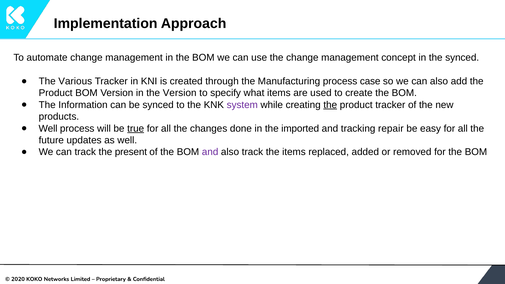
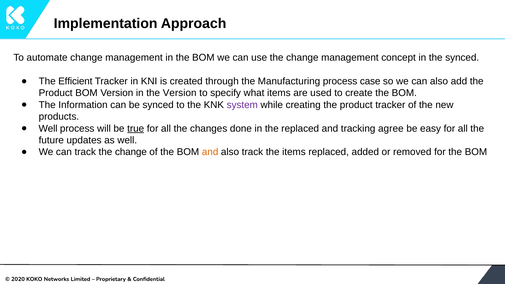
Various: Various -> Efficient
the at (330, 105) underline: present -> none
the imported: imported -> replaced
repair: repair -> agree
track the present: present -> change
and at (210, 152) colour: purple -> orange
